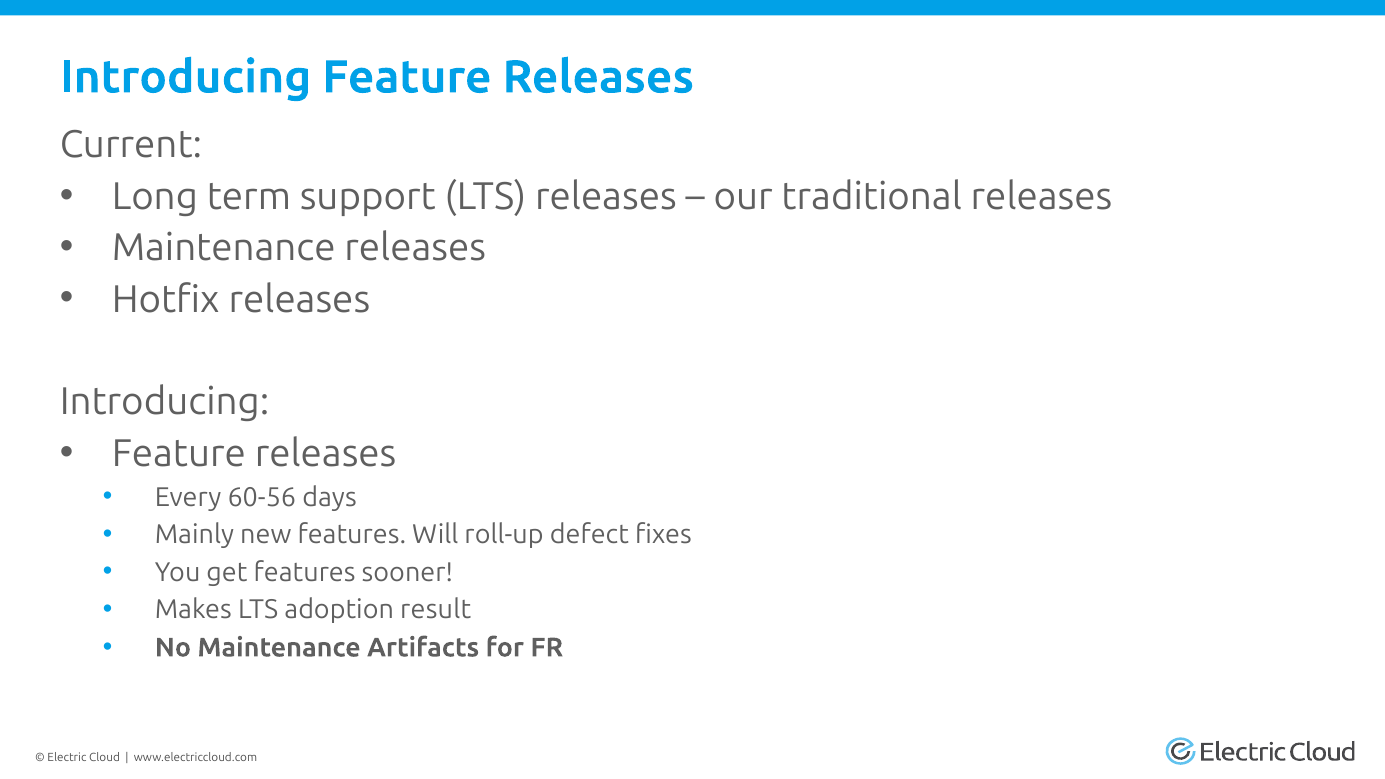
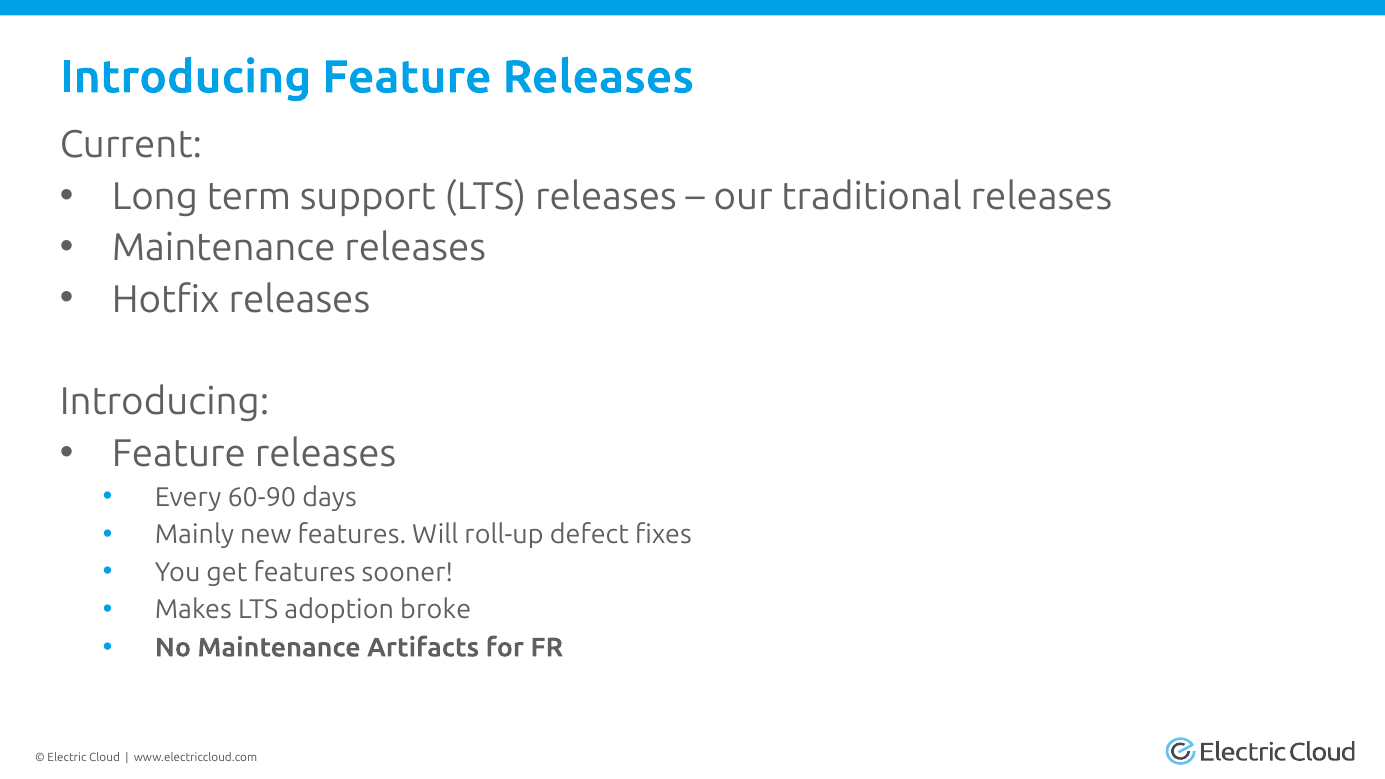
60-56: 60-56 -> 60-90
result: result -> broke
